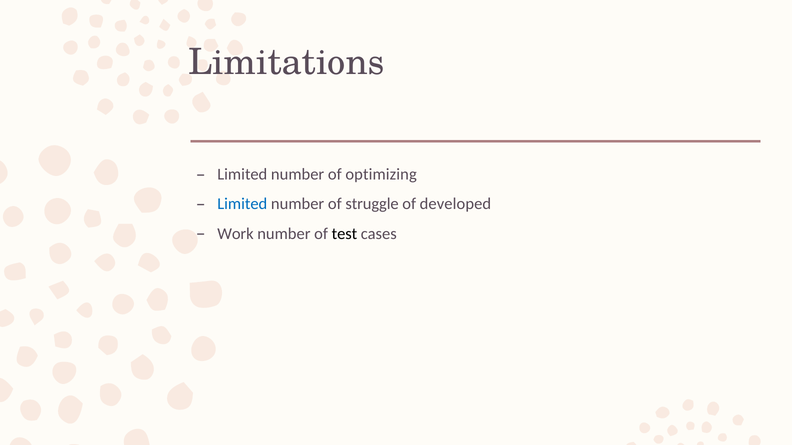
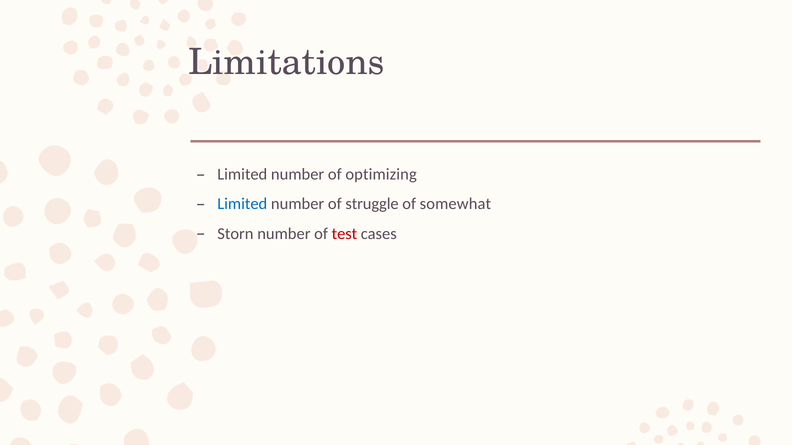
developed: developed -> somewhat
Work: Work -> Storn
test colour: black -> red
